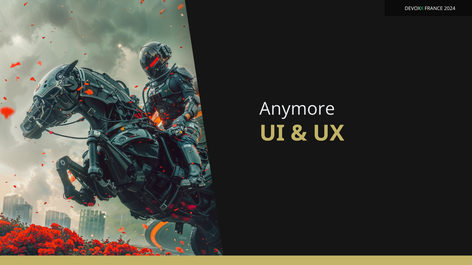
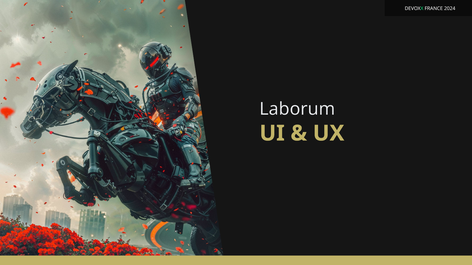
Anymore: Anymore -> Laborum
